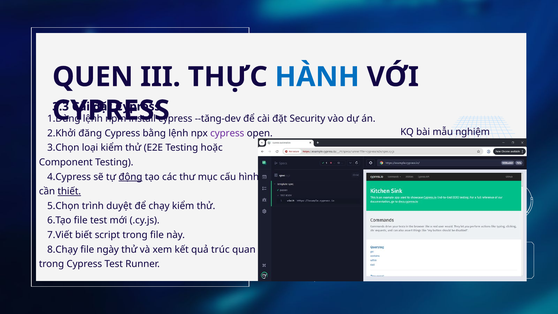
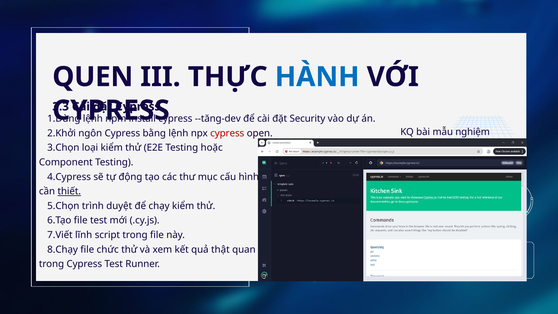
đăng: đăng -> ngôn
cypress at (227, 133) colour: purple -> red
động underline: present -> none
biết: biết -> lĩnh
ngày: ngày -> chức
trúc: trúc -> thật
